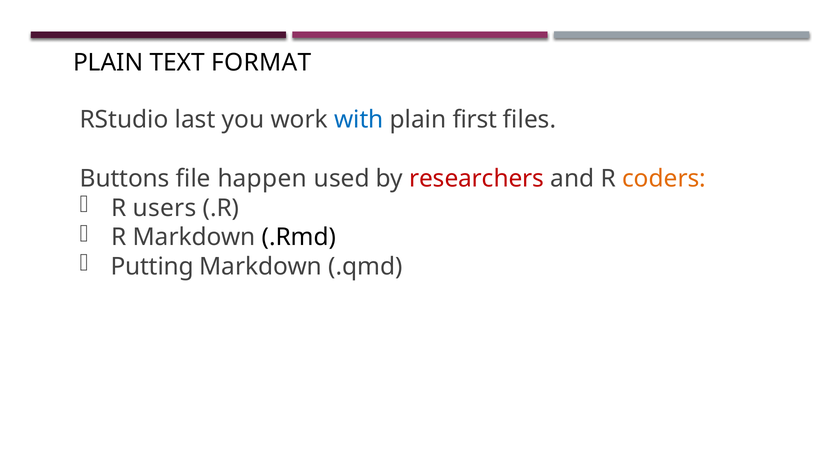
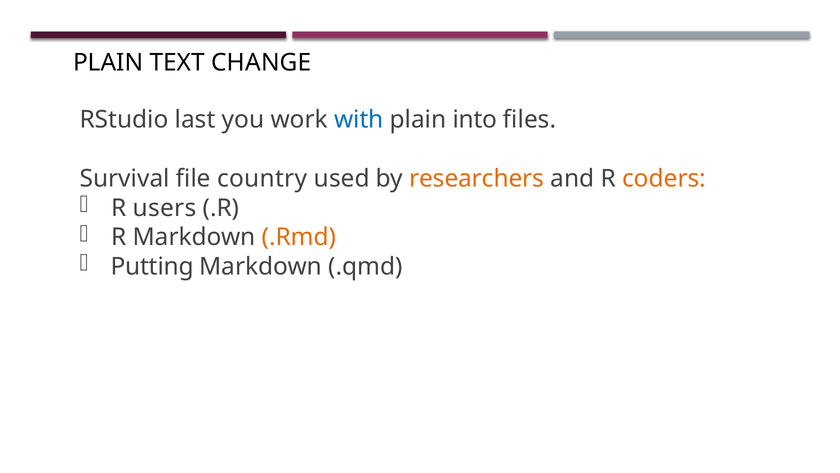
FORMAT: FORMAT -> CHANGE
first: first -> into
Buttons: Buttons -> Survival
happen: happen -> country
researchers colour: red -> orange
.Rmd colour: black -> orange
